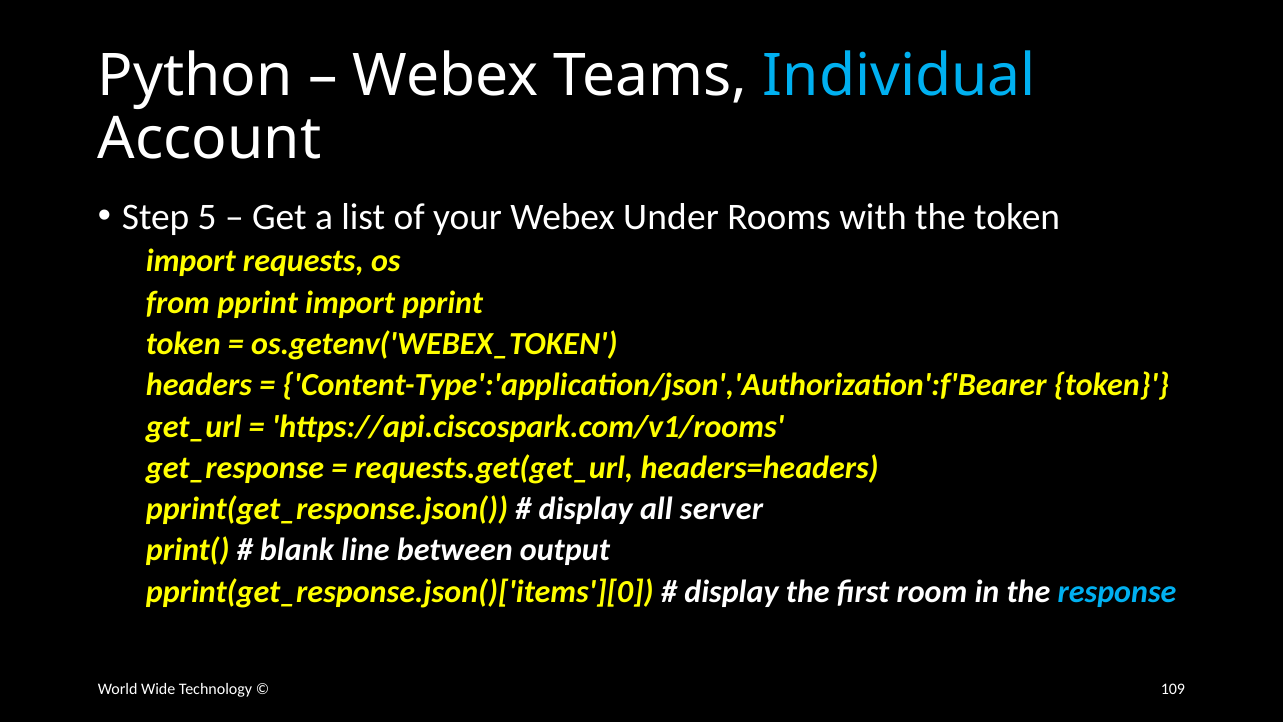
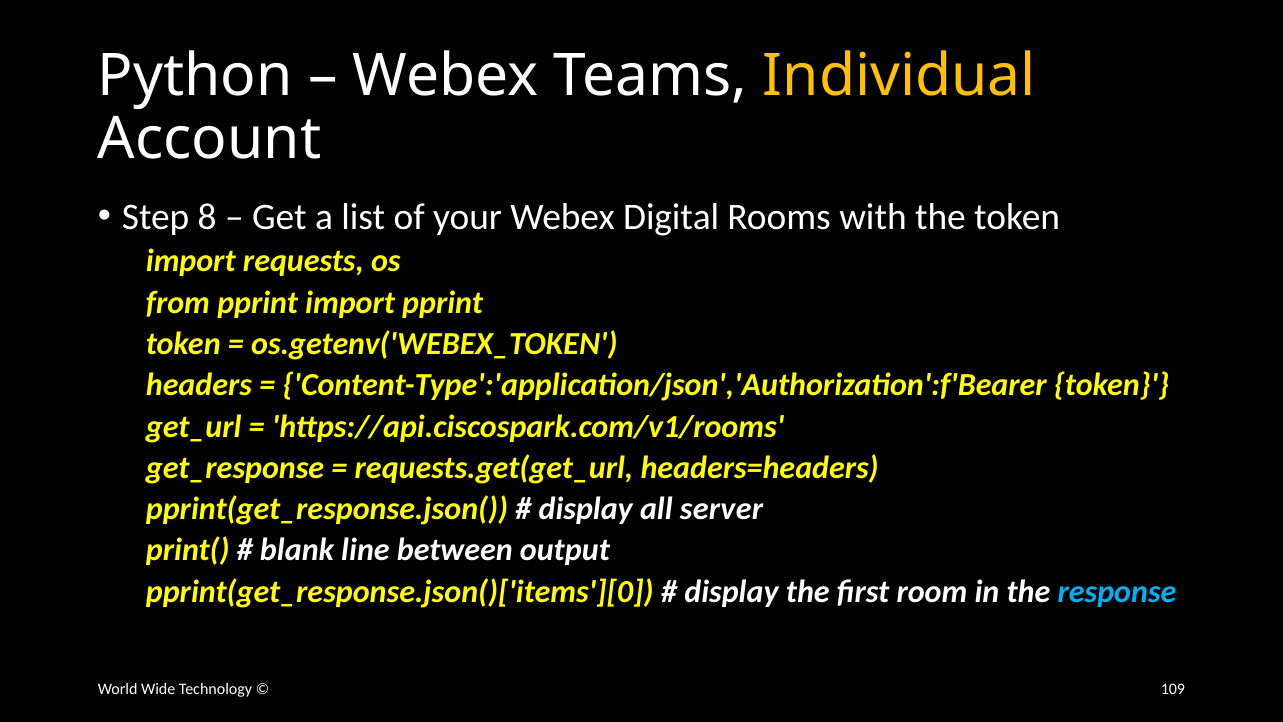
Individual colour: light blue -> yellow
5: 5 -> 8
Under: Under -> Digital
